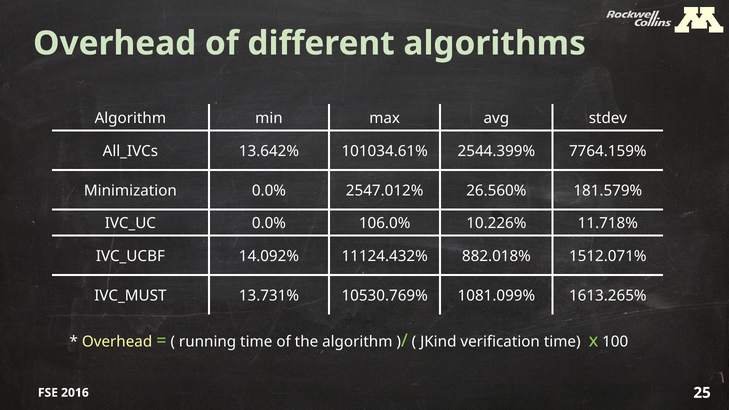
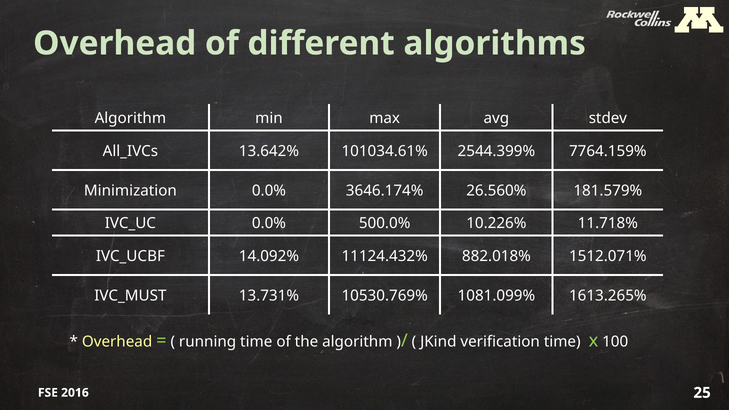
2547.012%: 2547.012% -> 3646.174%
106.0%: 106.0% -> 500.0%
